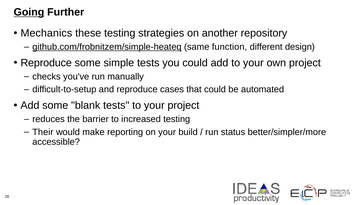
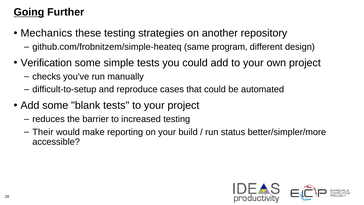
github.com/frobnitzem/simple-heateq underline: present -> none
function: function -> program
Reproduce at (46, 63): Reproduce -> Verification
